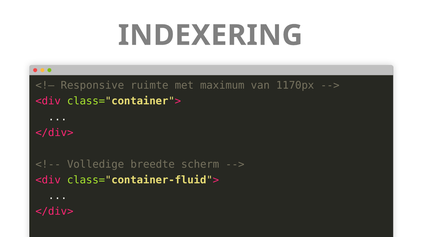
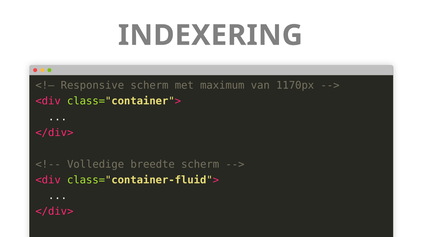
Responsive ruimte: ruimte -> scherm
